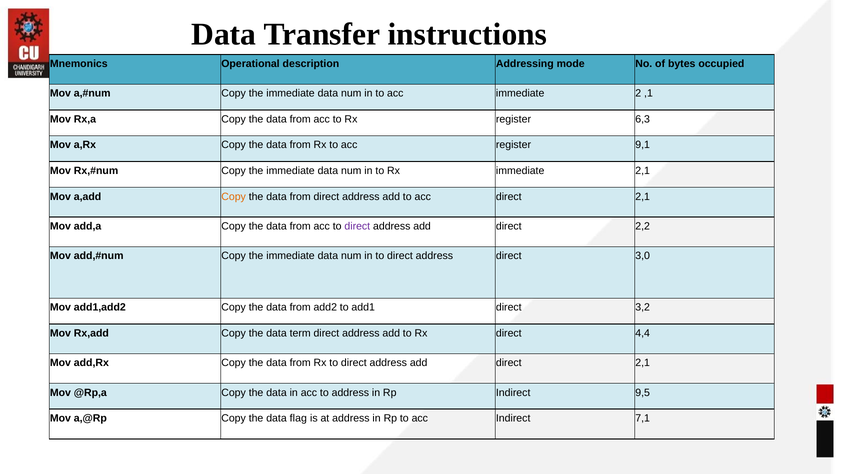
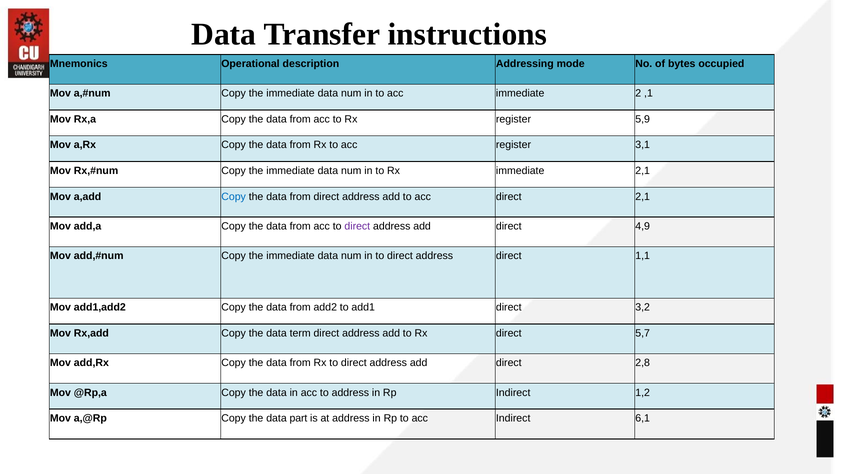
6,3: 6,3 -> 5,9
9,1: 9,1 -> 3,1
Copy at (234, 196) colour: orange -> blue
2,2: 2,2 -> 4,9
3,0: 3,0 -> 1,1
4,4: 4,4 -> 5,7
add direct 2,1: 2,1 -> 2,8
9,5: 9,5 -> 1,2
flag: flag -> part
7,1: 7,1 -> 6,1
